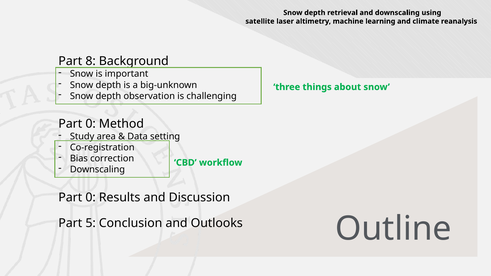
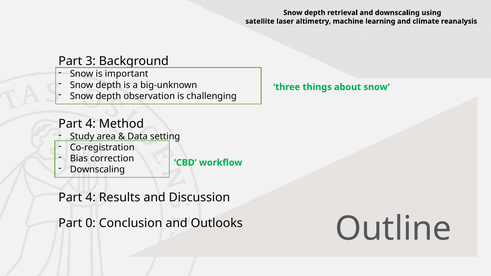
8: 8 -> 3
0 at (91, 124): 0 -> 4
0 at (91, 198): 0 -> 4
5: 5 -> 0
